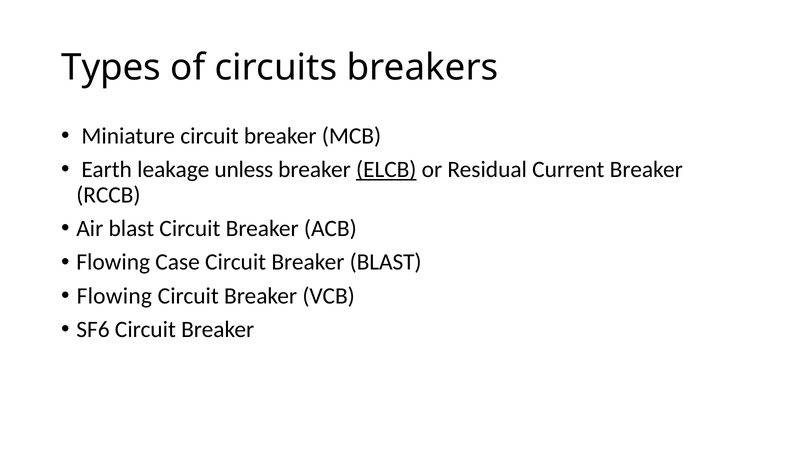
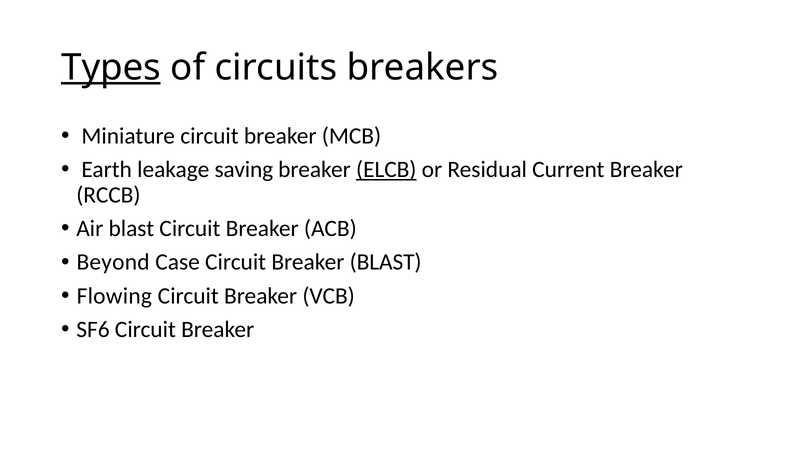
Types underline: none -> present
unless: unless -> saving
Flowing at (113, 262): Flowing -> Beyond
